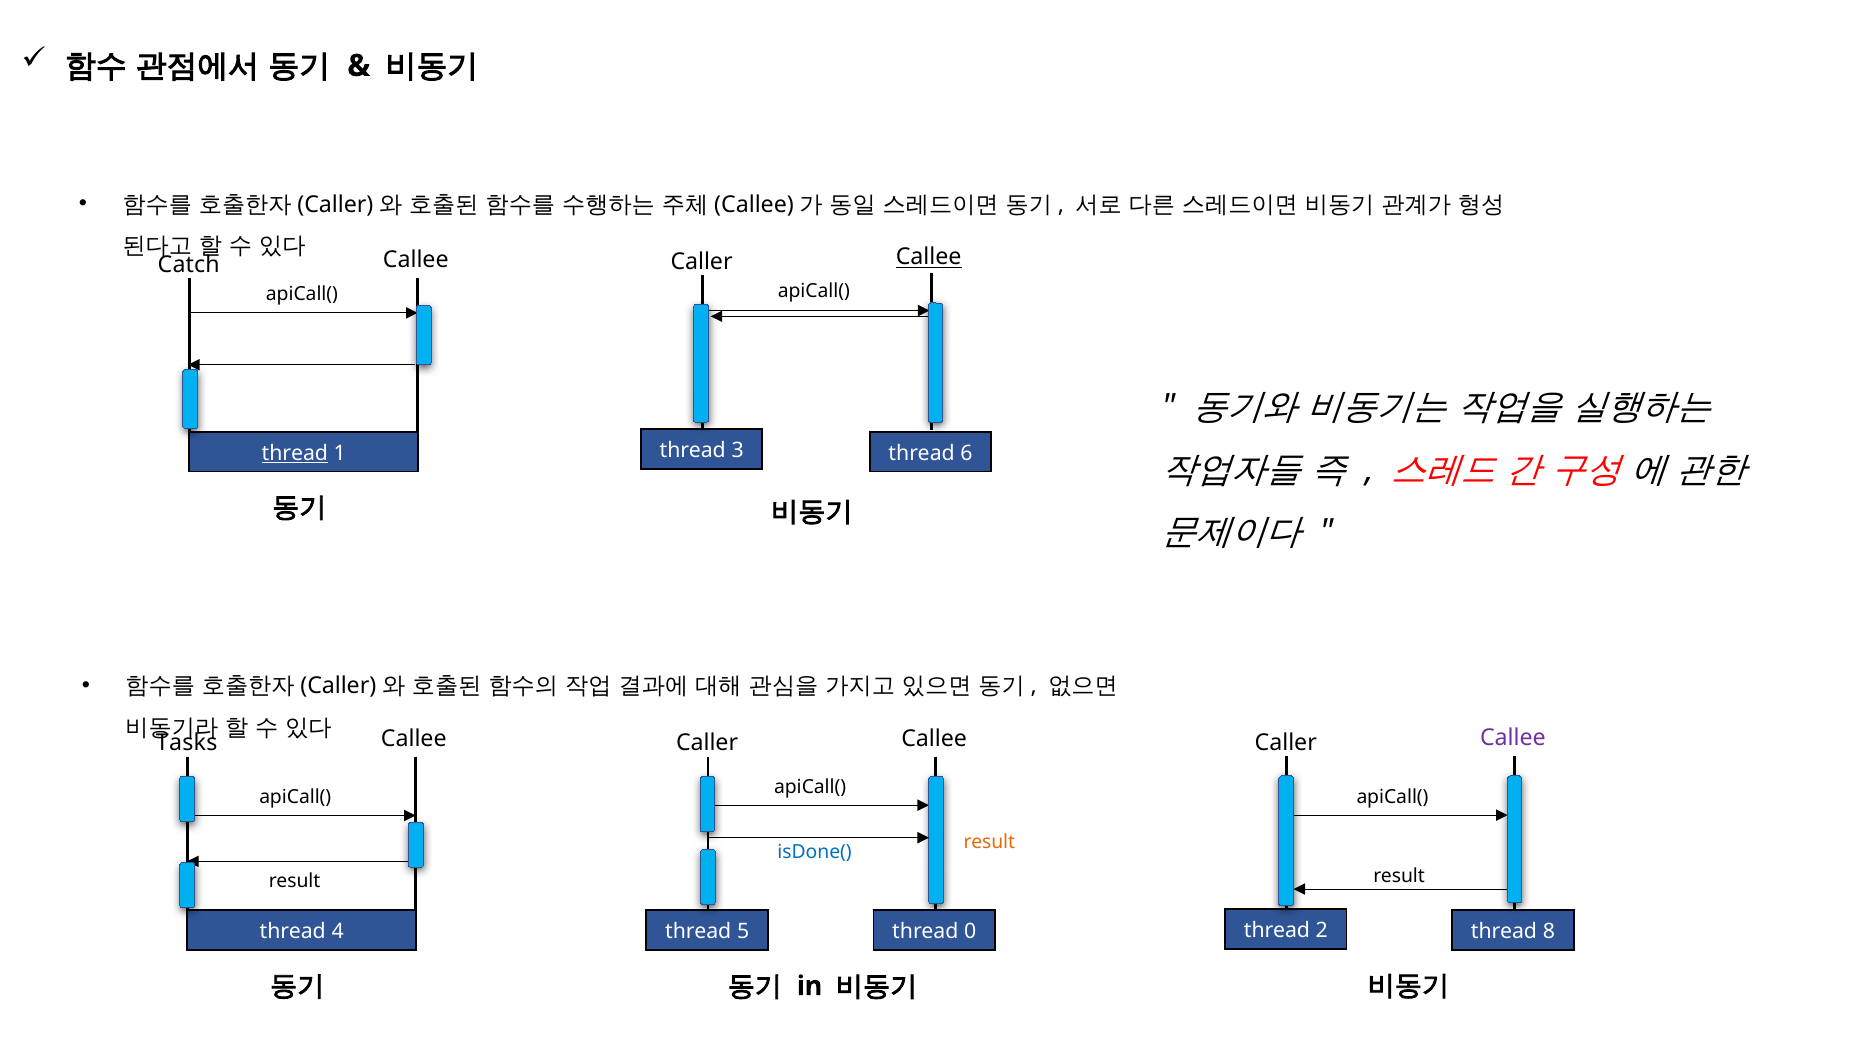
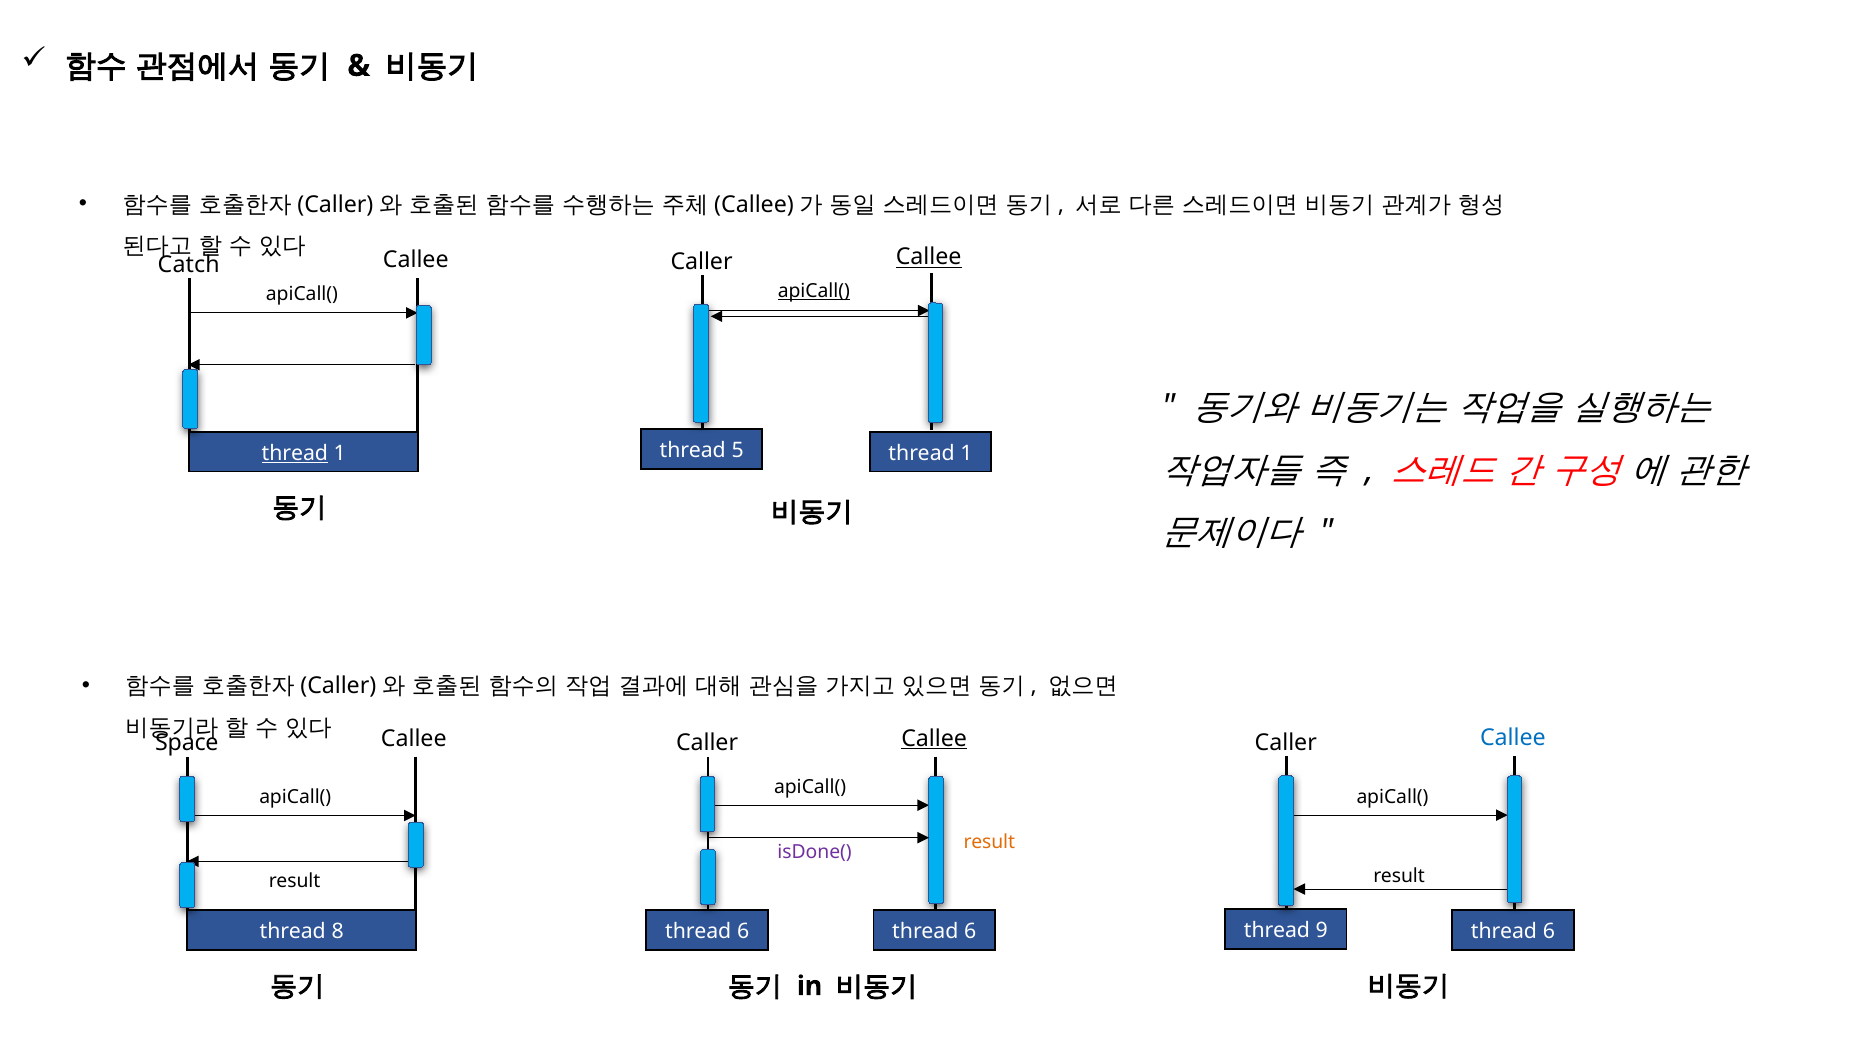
apiCall( at (814, 292) underline: none -> present
3: 3 -> 5
6 at (966, 453): 6 -> 1
Callee at (1513, 738) colour: purple -> blue
Tasks: Tasks -> Space
Callee at (934, 739) underline: none -> present
isDone( colour: blue -> purple
2: 2 -> 9
5 at (743, 931): 5 -> 6
8 at (1549, 931): 8 -> 6
4: 4 -> 8
0 at (970, 932): 0 -> 6
